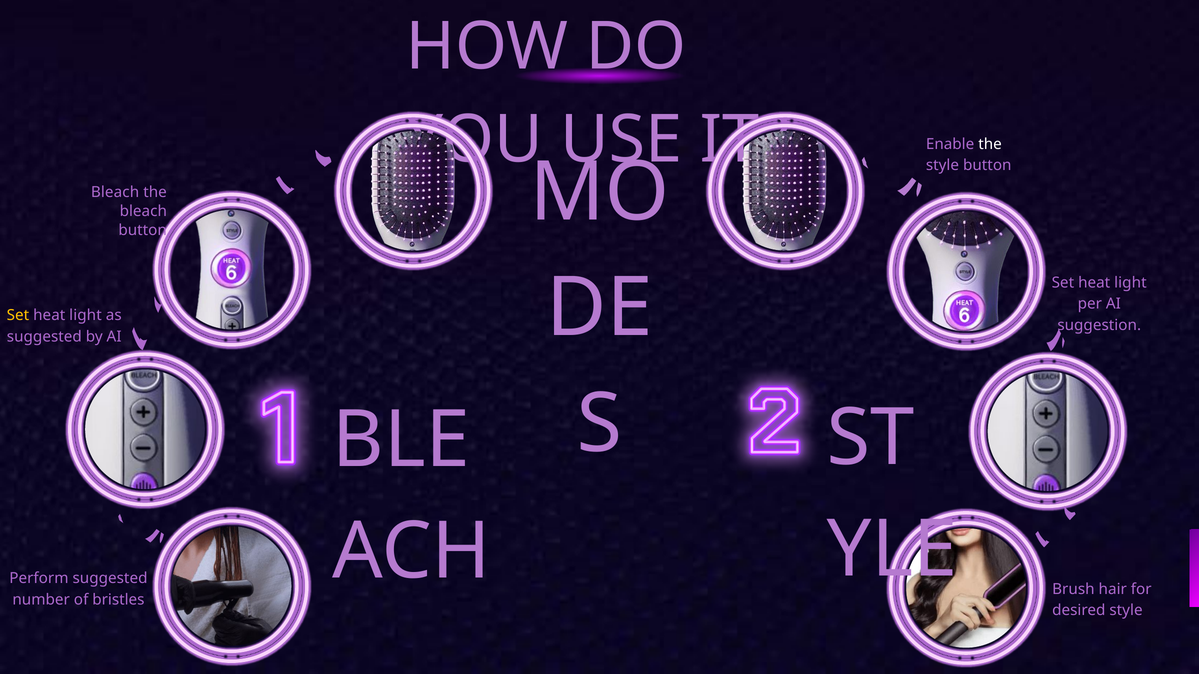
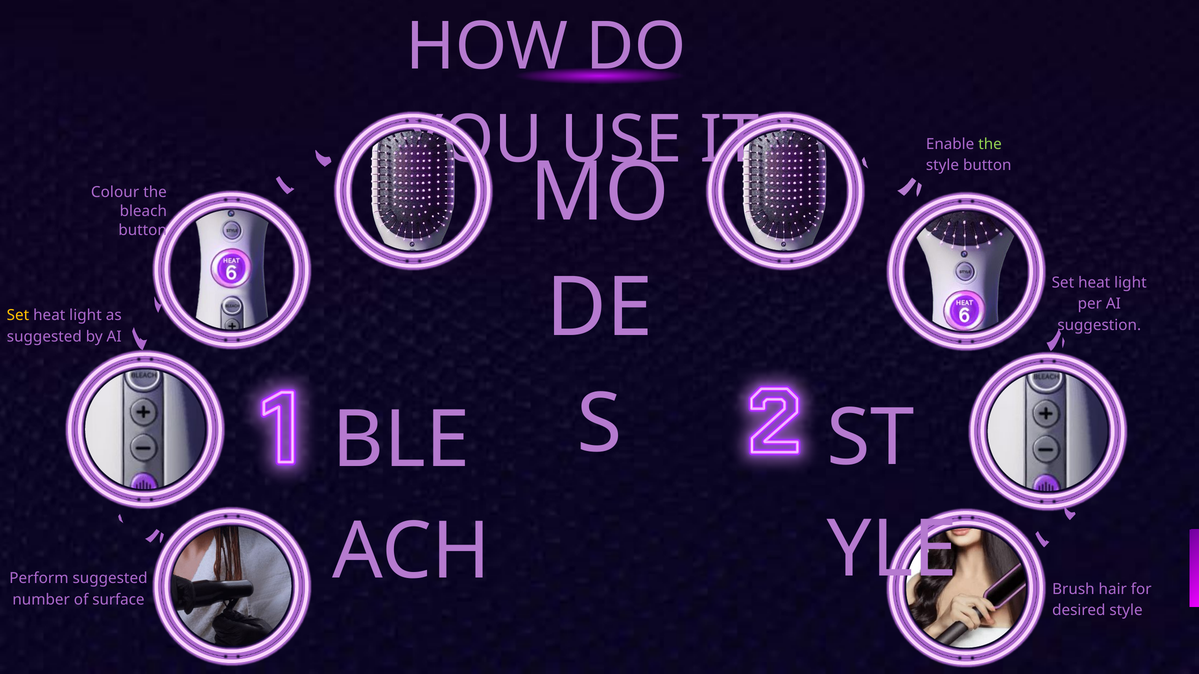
the at (990, 144) colour: white -> light green
Bleach at (115, 193): Bleach -> Colour
bristles: bristles -> surface
